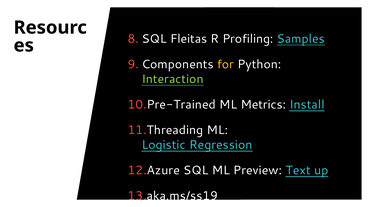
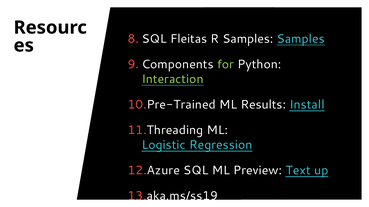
R Profiling: Profiling -> Samples
for colour: yellow -> light green
Metrics: Metrics -> Results
